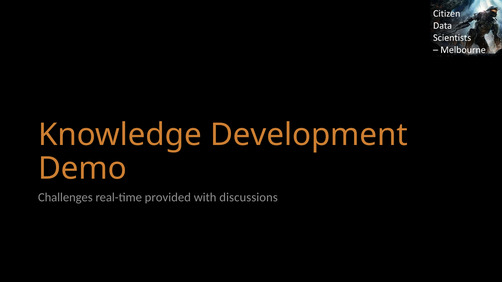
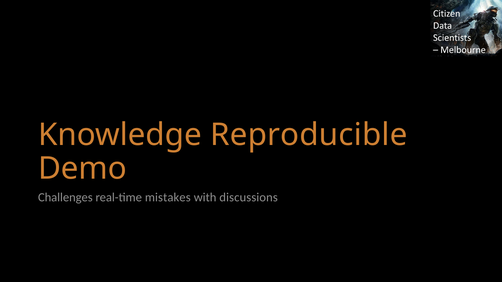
Development: Development -> Reproducible
provided: provided -> mistakes
